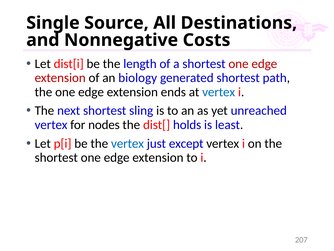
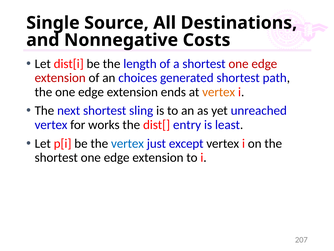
biology: biology -> choices
vertex at (219, 92) colour: blue -> orange
nodes: nodes -> works
holds: holds -> entry
